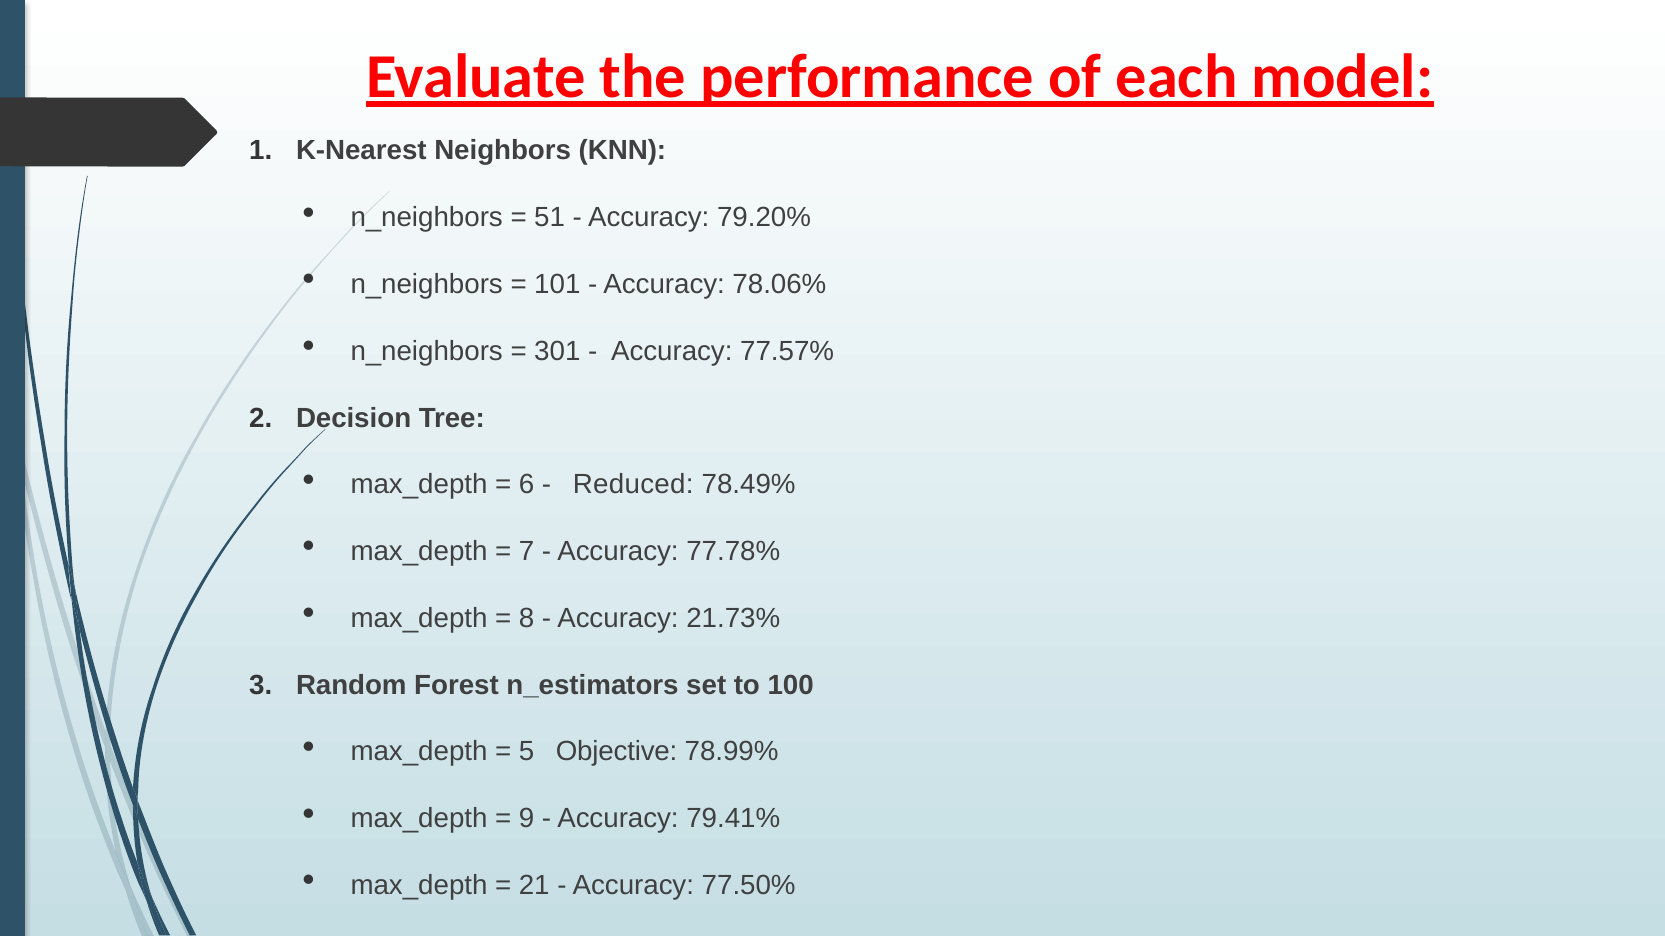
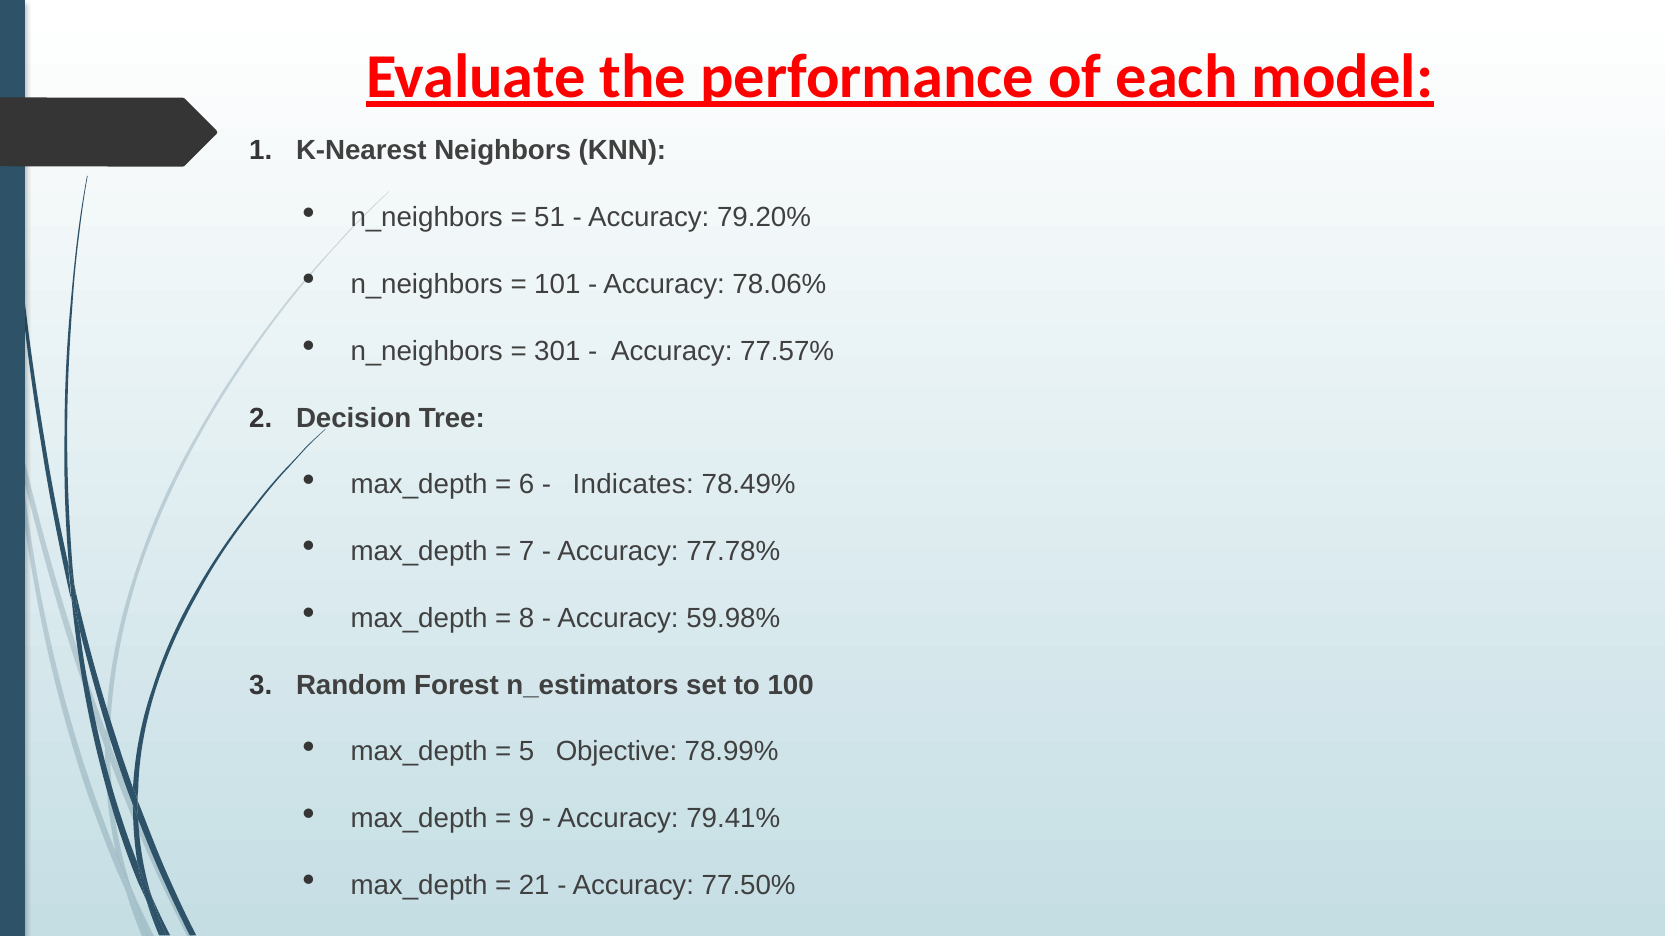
Reduced: Reduced -> Indicates
21.73%: 21.73% -> 59.98%
